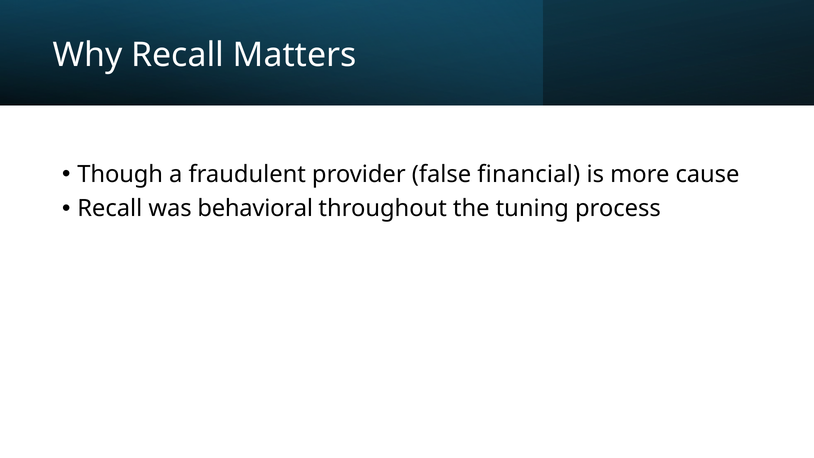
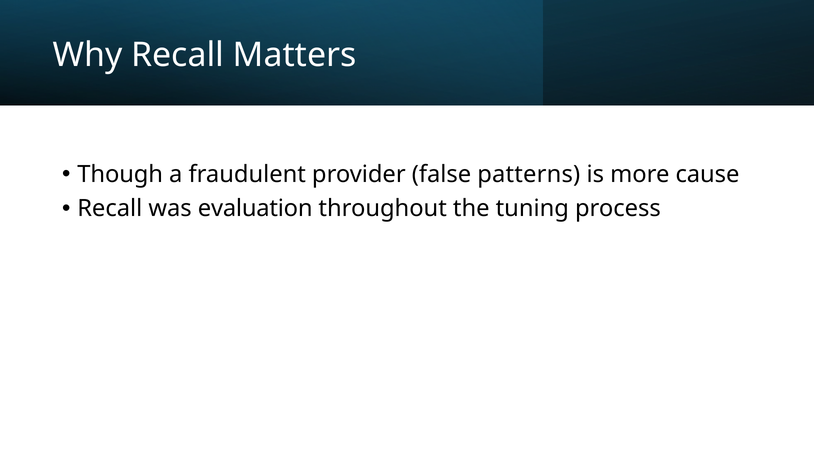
financial: financial -> patterns
behavioral: behavioral -> evaluation
